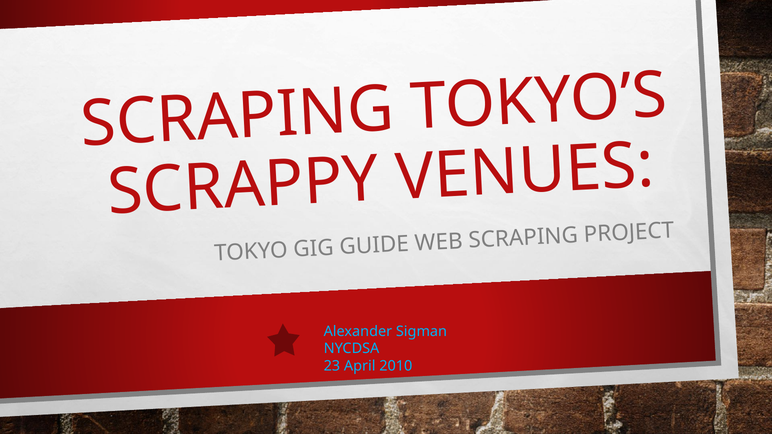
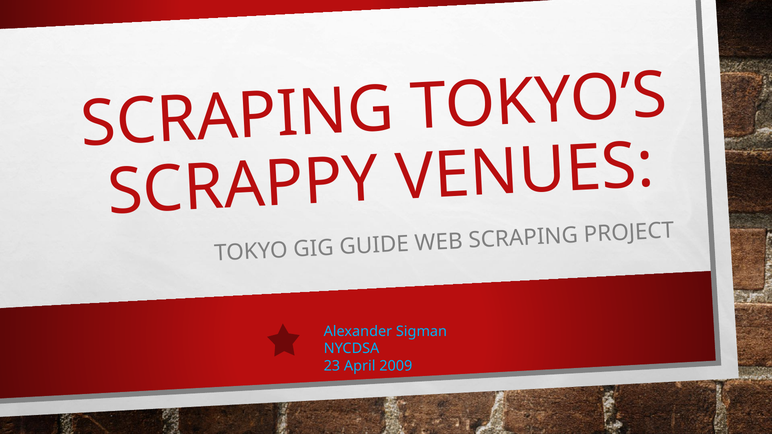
2010: 2010 -> 2009
